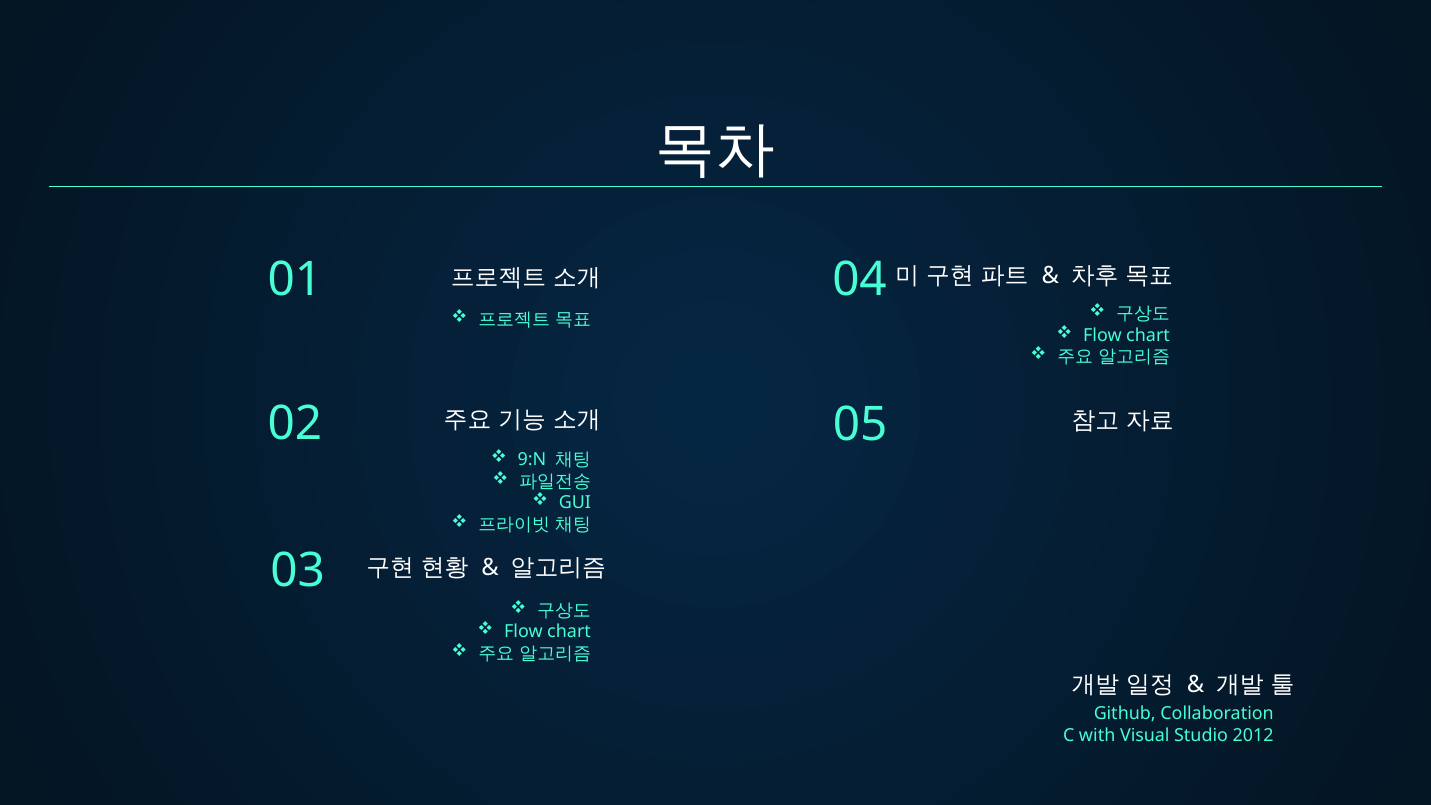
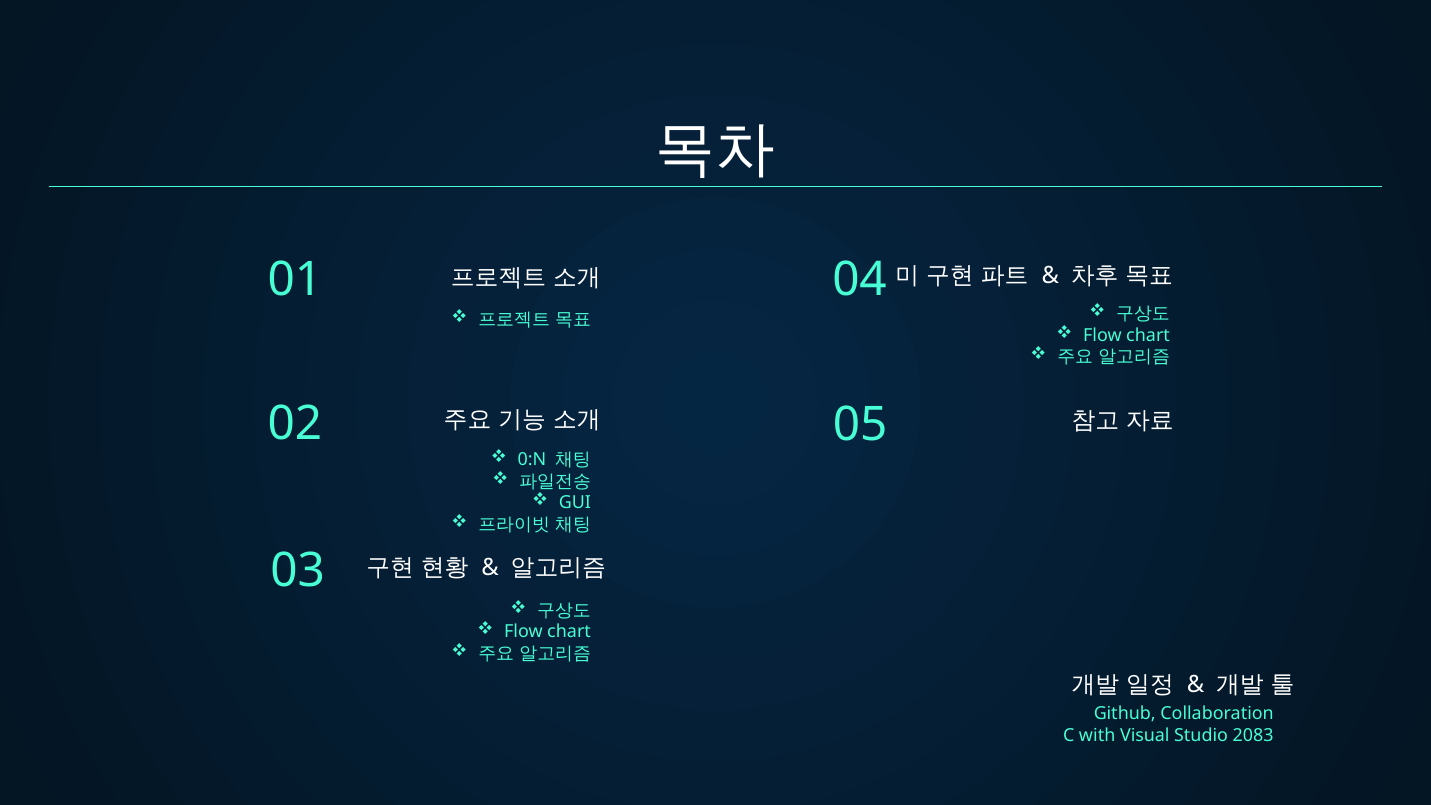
9:N: 9:N -> 0:N
2012: 2012 -> 2083
